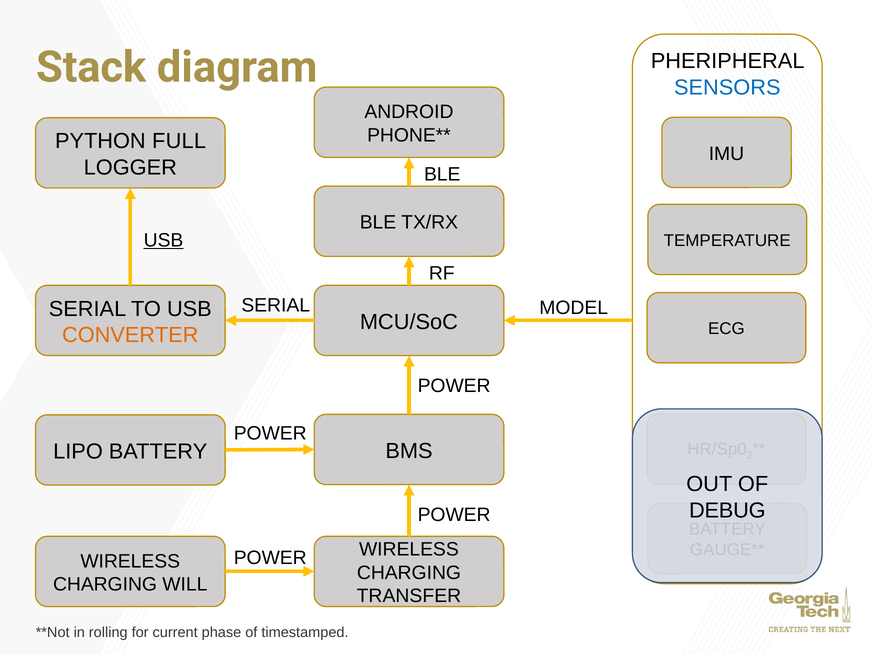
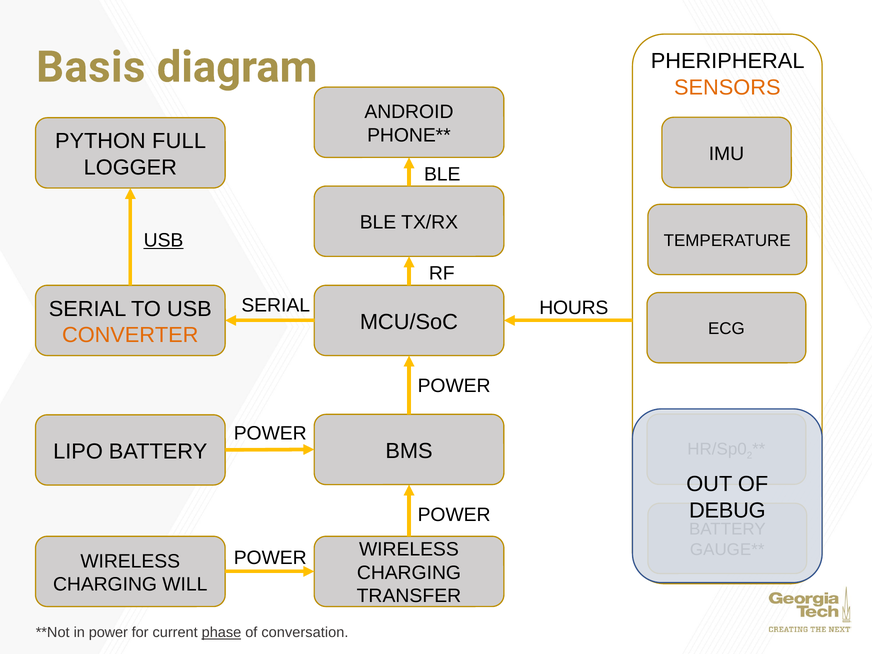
Stack: Stack -> Basis
SENSORS colour: blue -> orange
MODEL: MODEL -> HOURS
in rolling: rolling -> power
phase underline: none -> present
timestamped: timestamped -> conversation
